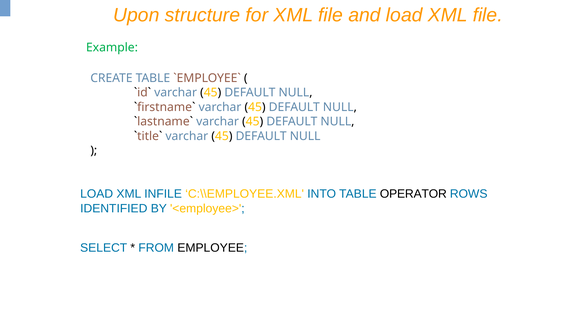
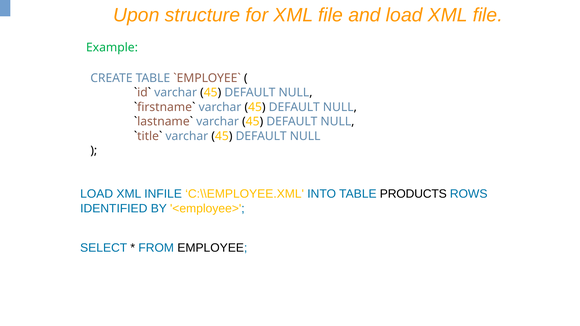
OPERATOR: OPERATOR -> PRODUCTS
